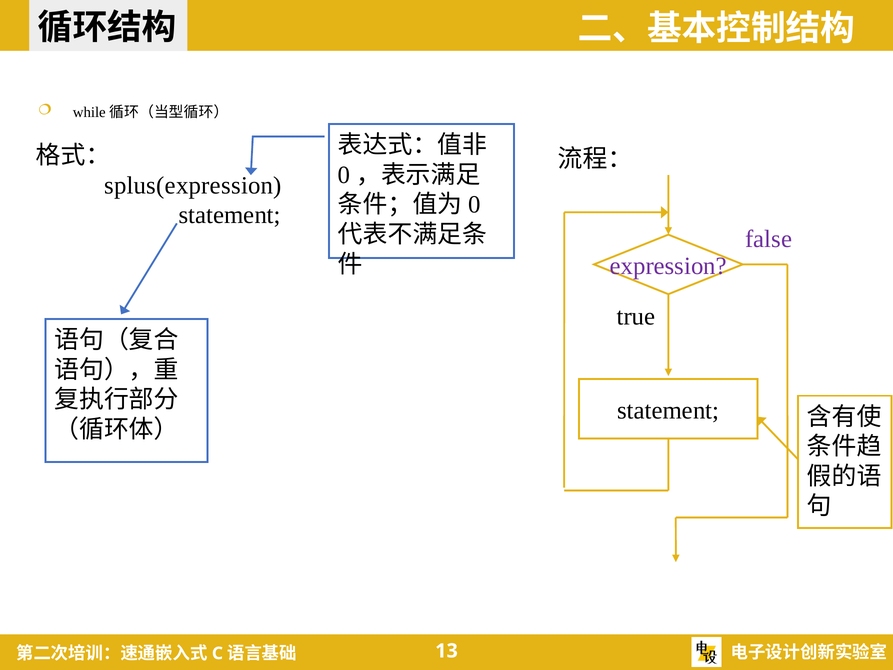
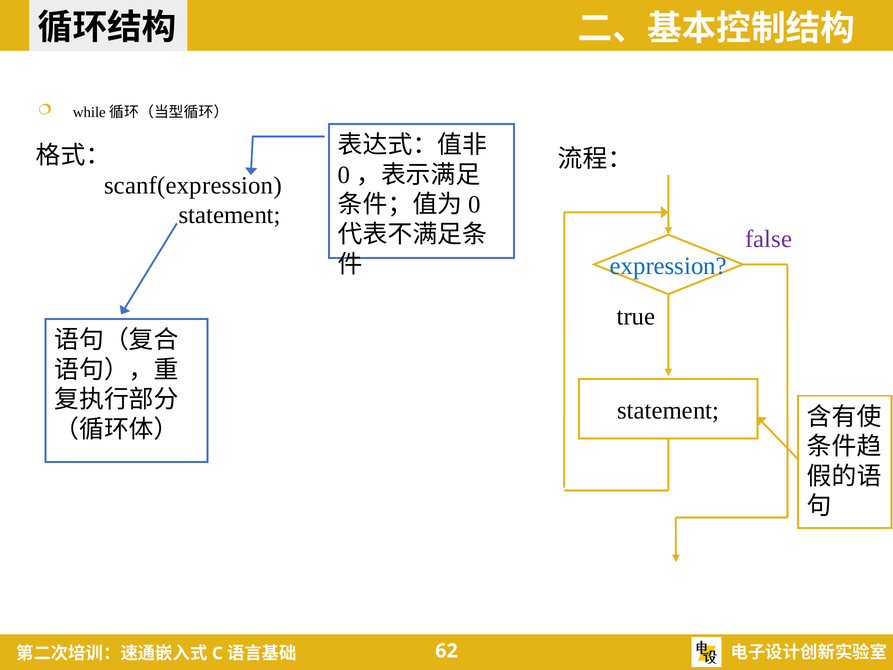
splus(expression: splus(expression -> scanf(expression
expression colour: purple -> blue
13: 13 -> 62
